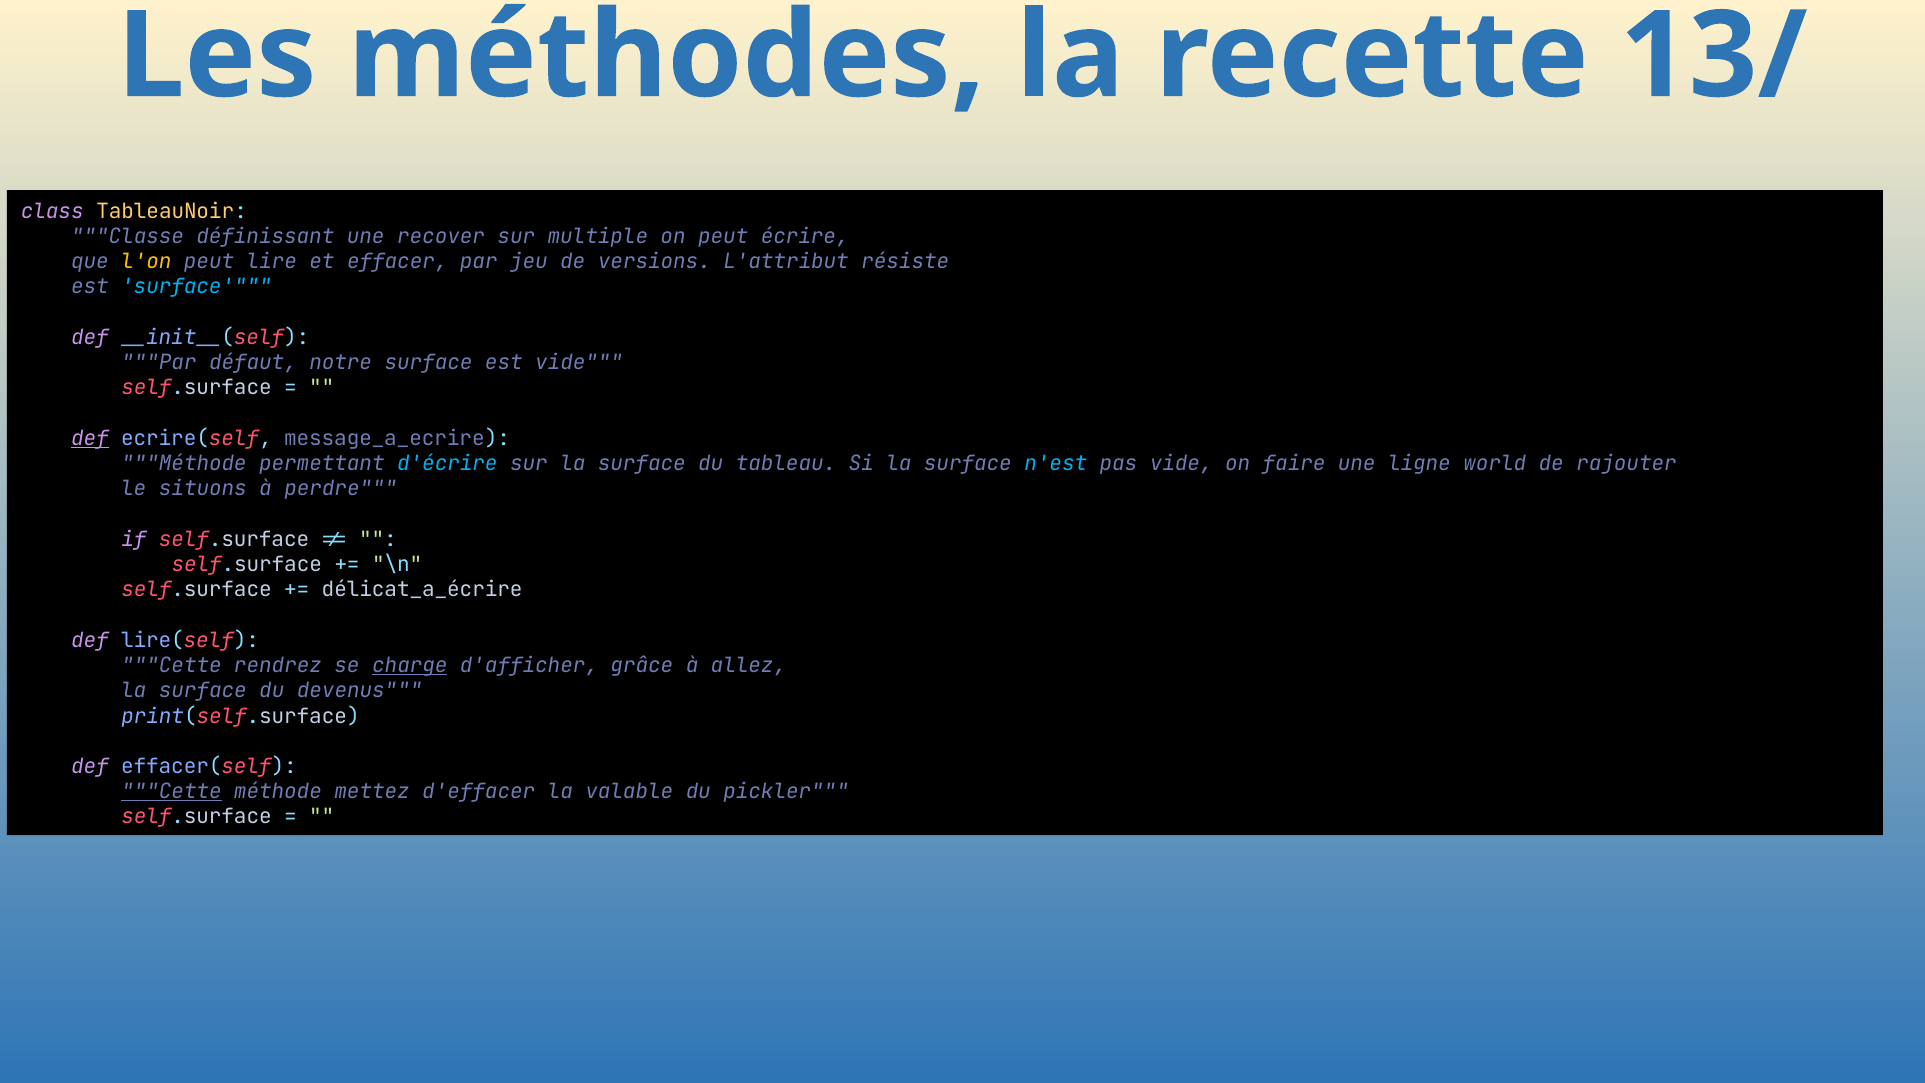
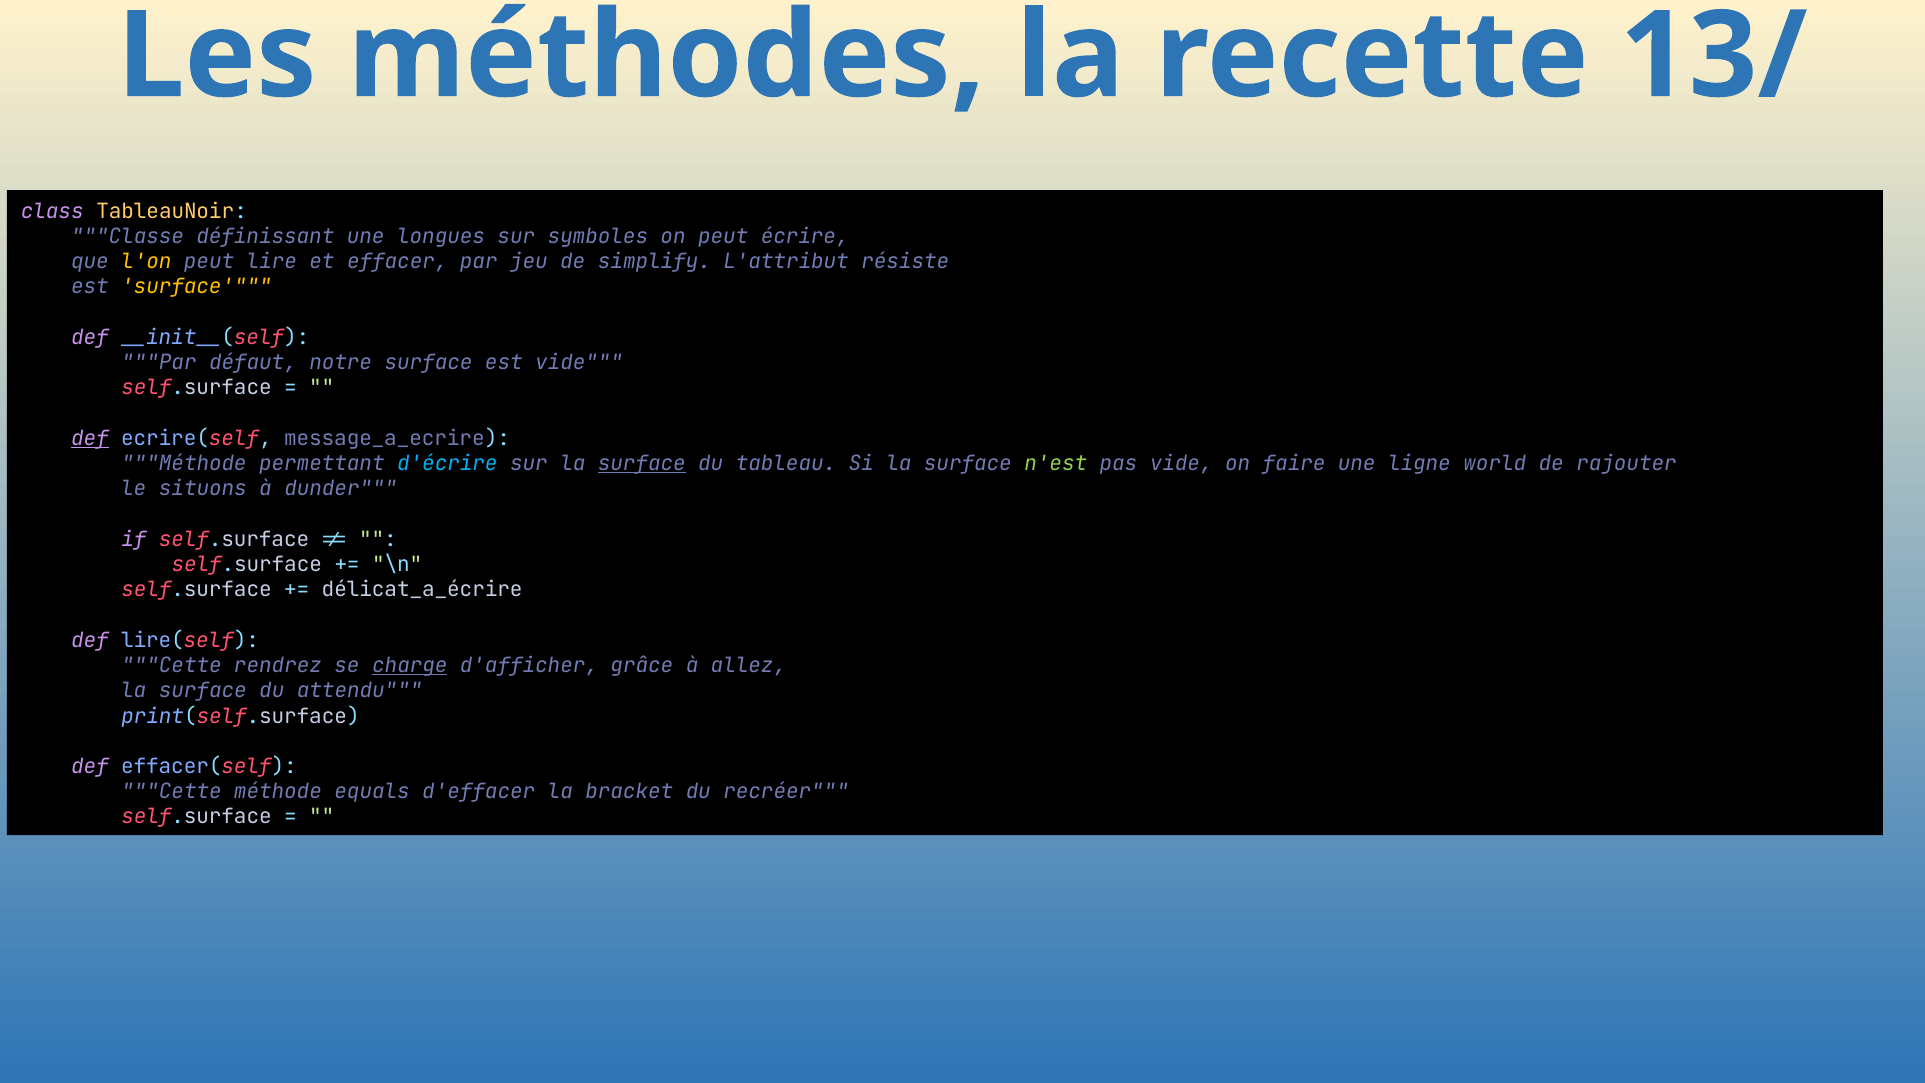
recover: recover -> longues
multiple: multiple -> symboles
versions: versions -> simplify
surface at (196, 287) colour: light blue -> yellow
surface at (642, 464) underline: none -> present
n'est colour: light blue -> light green
perdre: perdre -> dunder
devenus: devenus -> attendu
Cette at (172, 792) underline: present -> none
mettez: mettez -> equals
valable: valable -> bracket
pickler: pickler -> recréer
